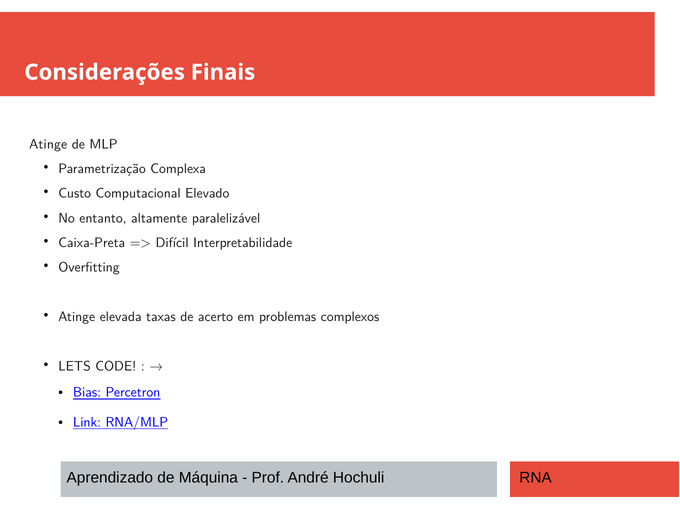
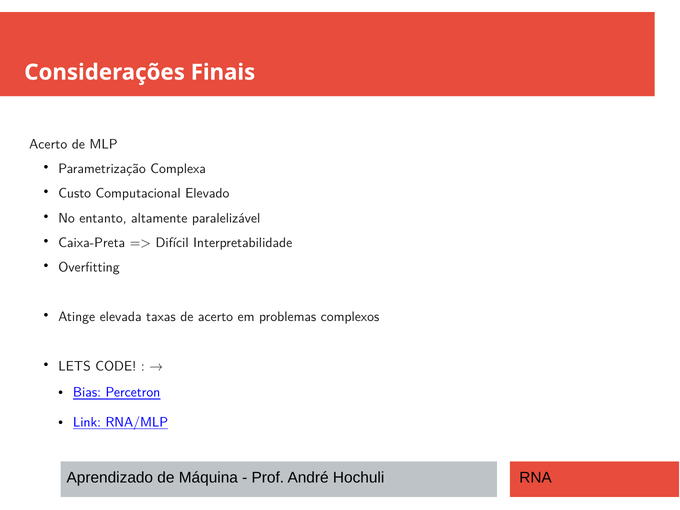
Atinge at (48, 144): Atinge -> Acerto
